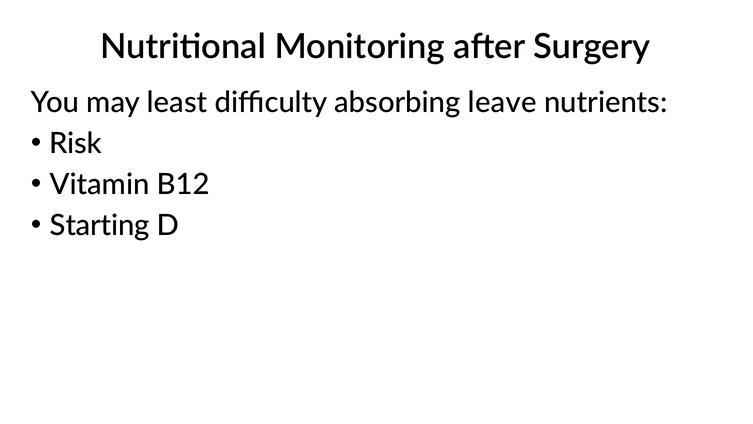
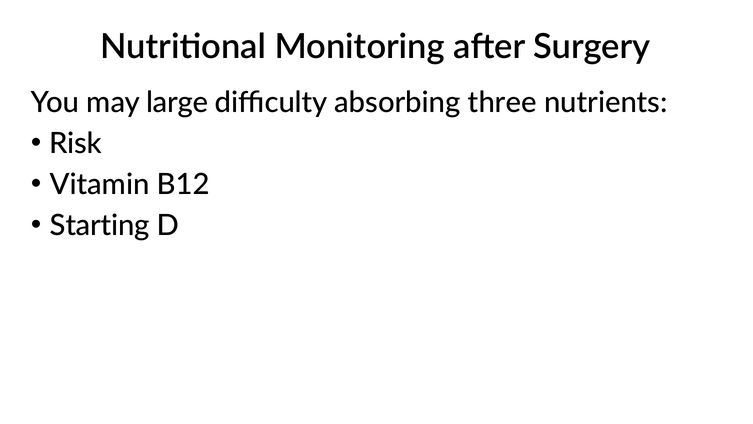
least: least -> large
leave: leave -> three
